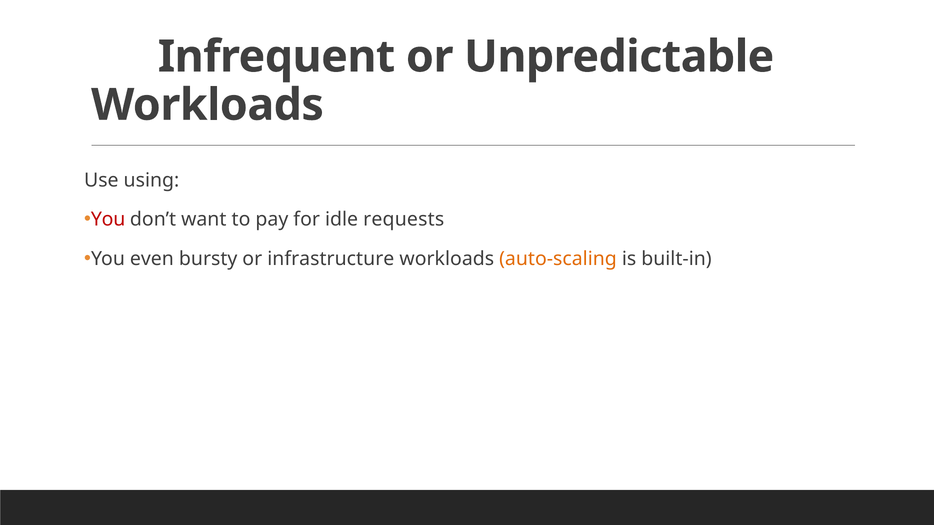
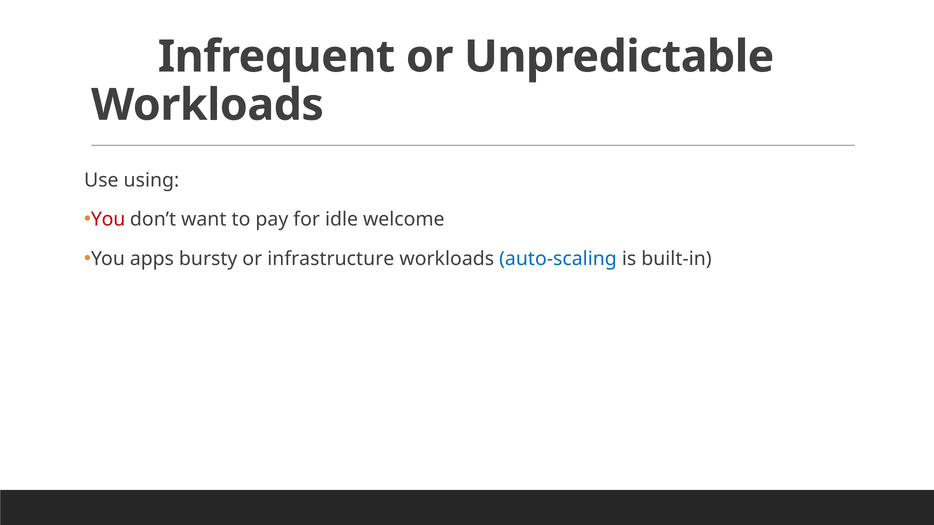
requests: requests -> welcome
even: even -> apps
auto-scaling colour: orange -> blue
